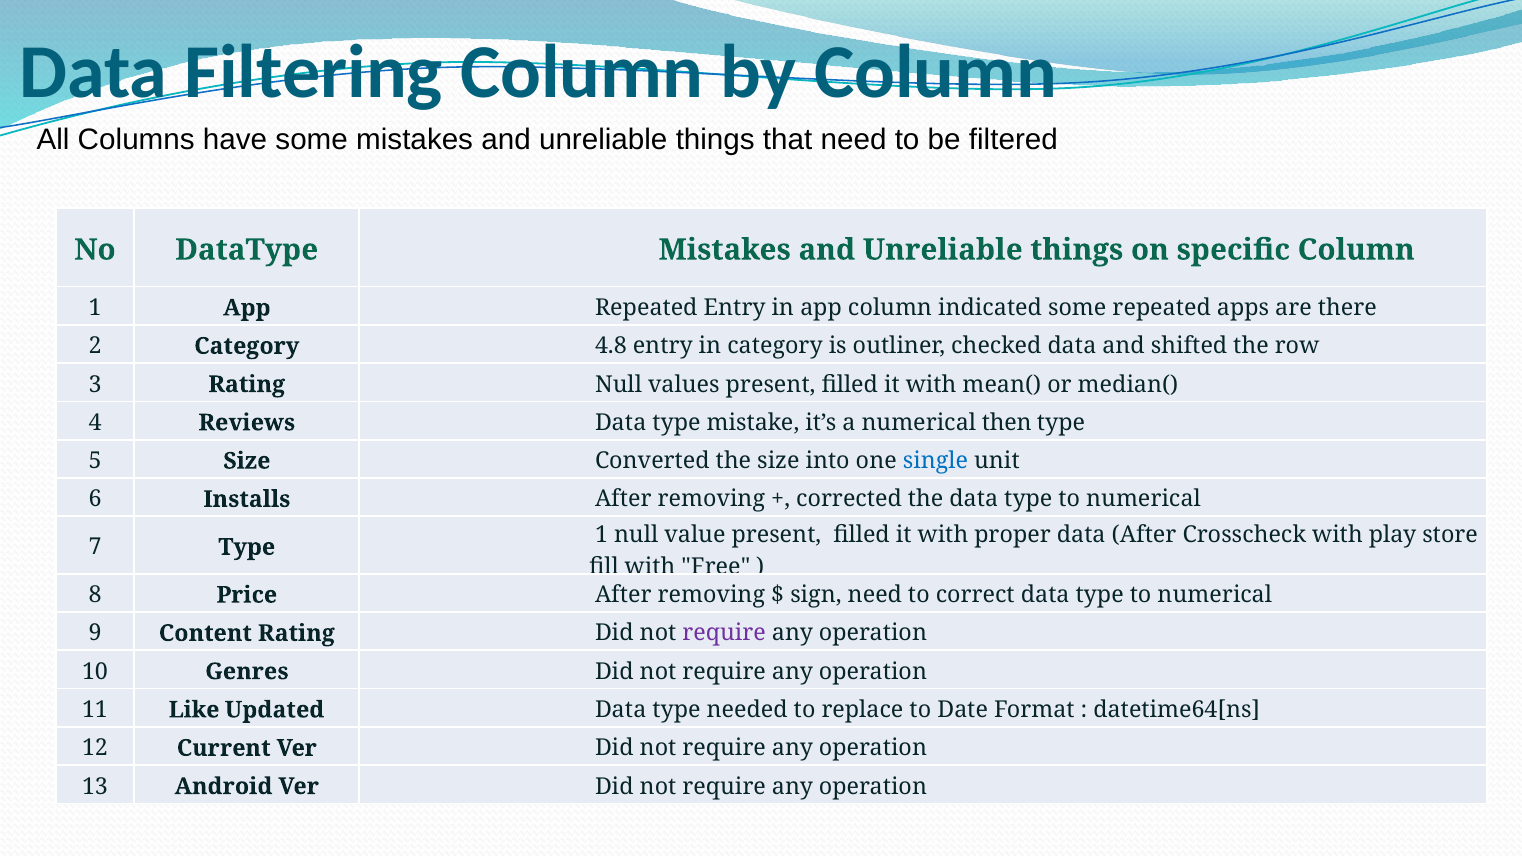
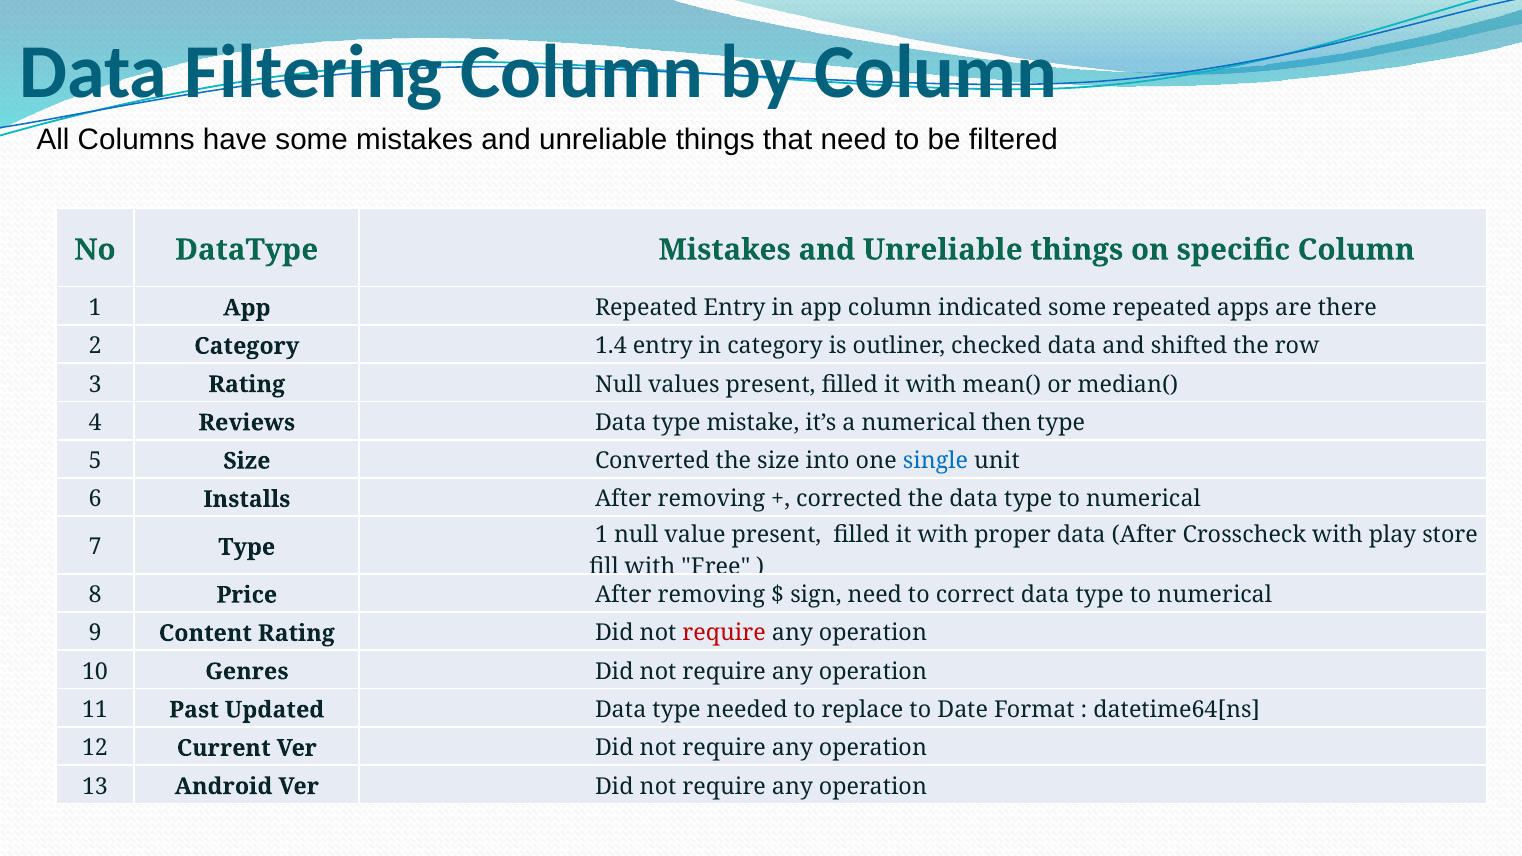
4.8: 4.8 -> 1.4
require at (724, 633) colour: purple -> red
Like: Like -> Past
